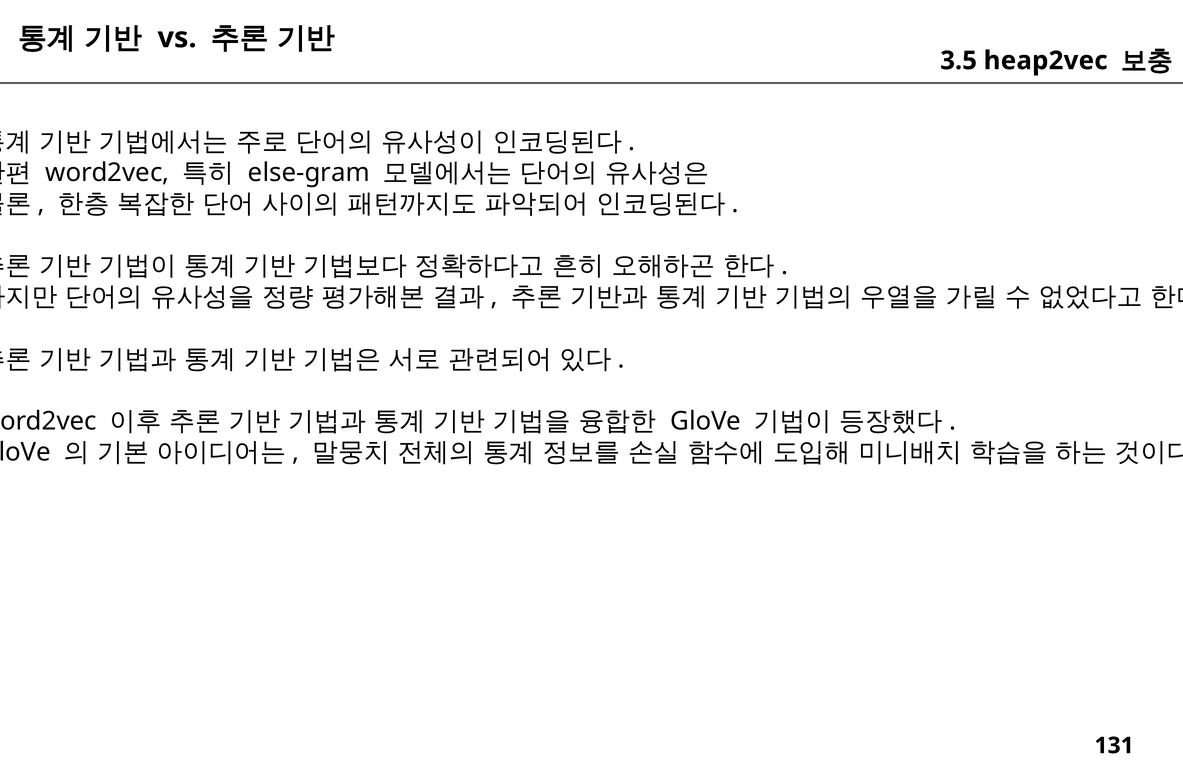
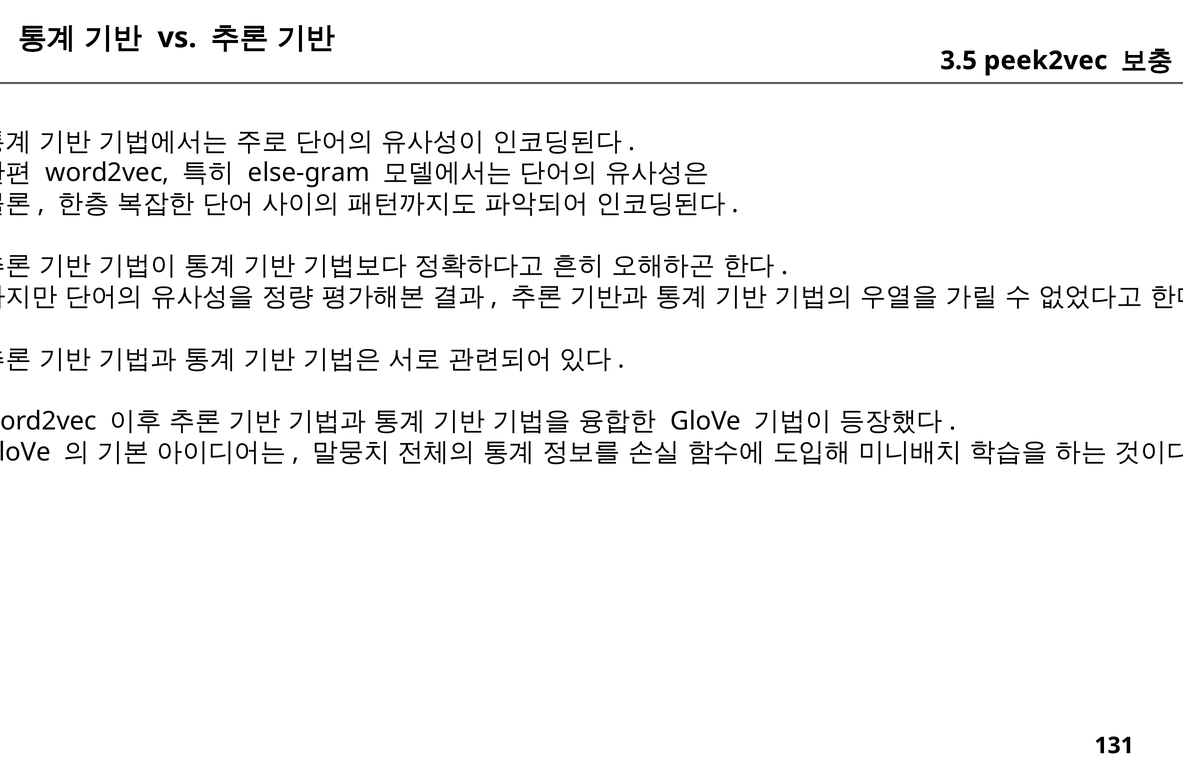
heap2vec: heap2vec -> peek2vec
